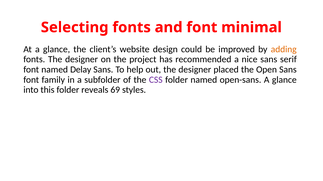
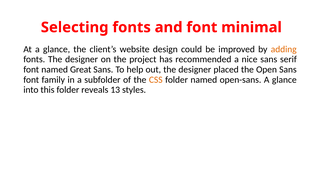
Delay: Delay -> Great
CSS colour: purple -> orange
69: 69 -> 13
